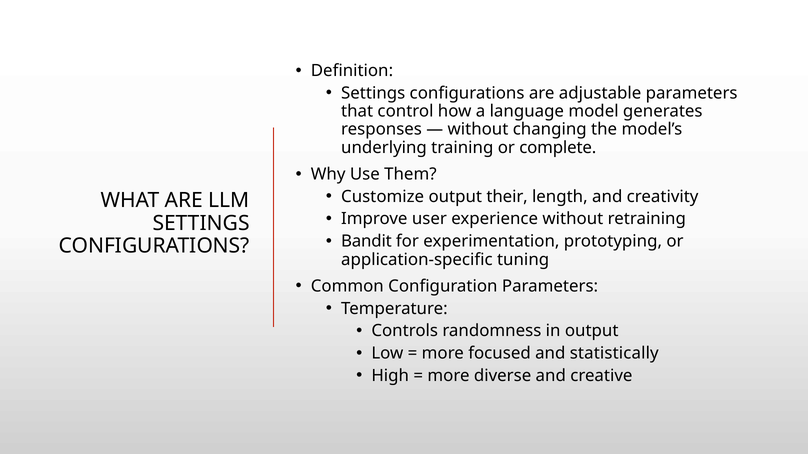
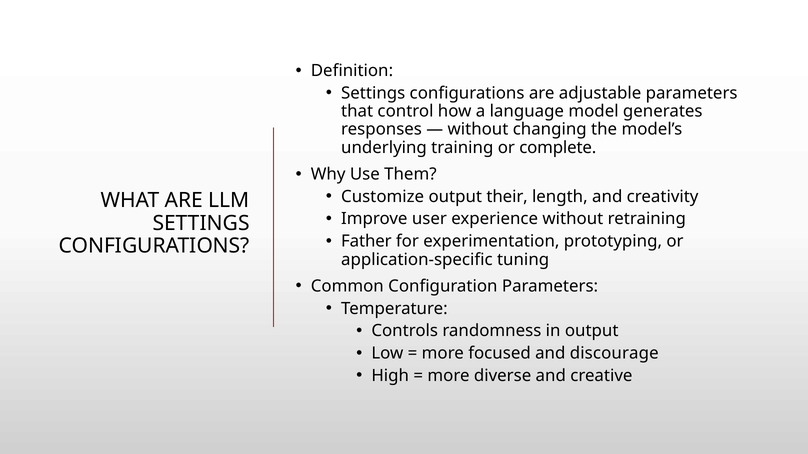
Bandit: Bandit -> Father
statistically: statistically -> discourage
